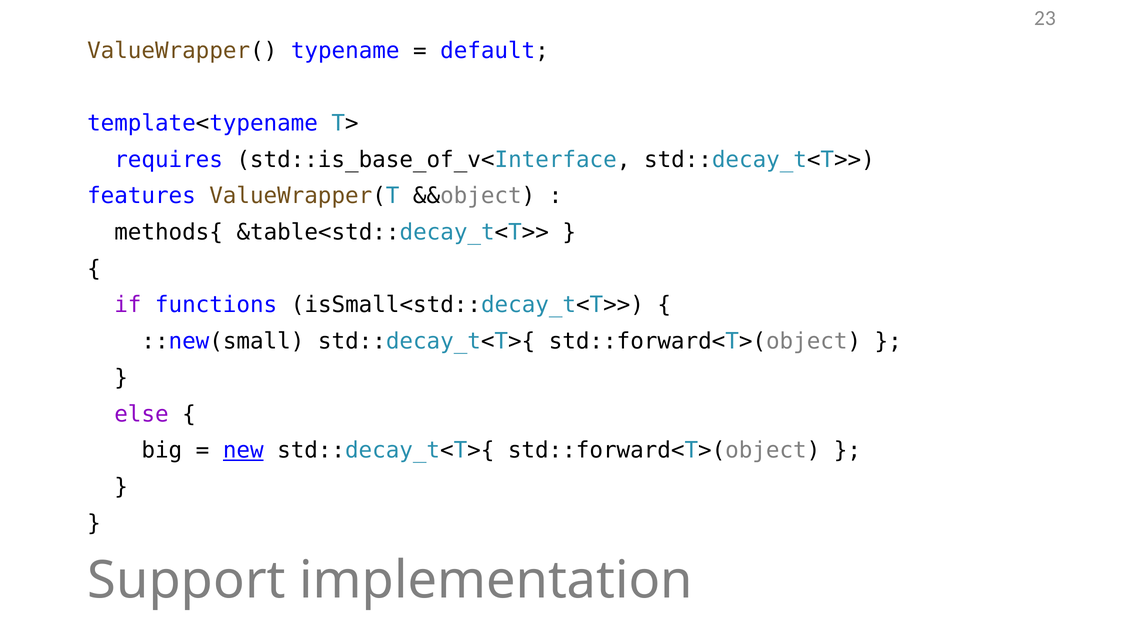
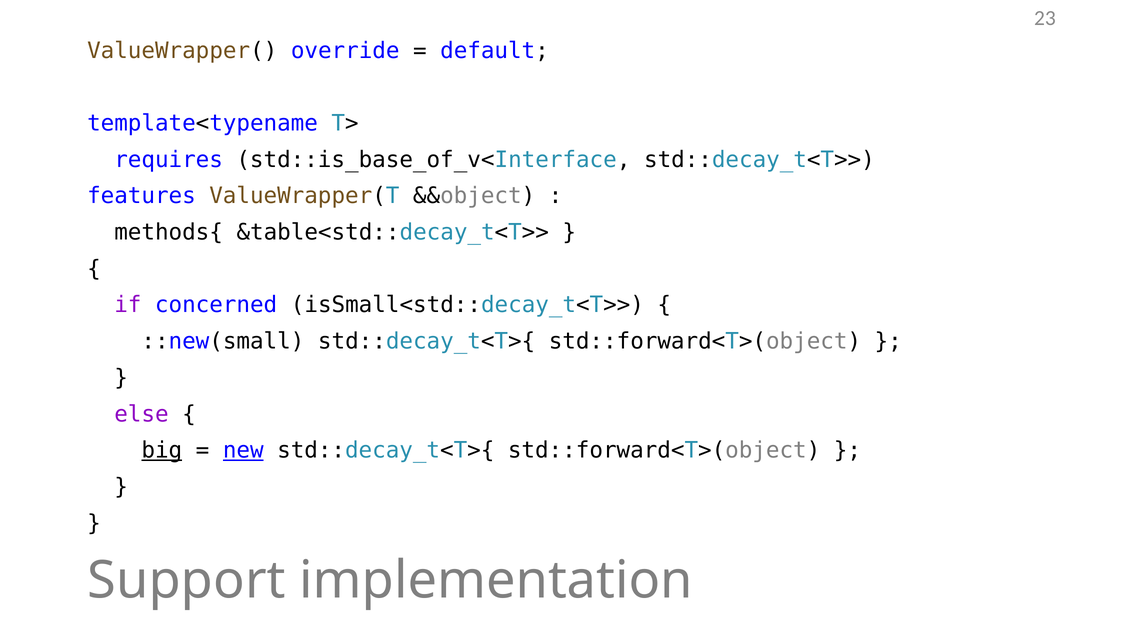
typename: typename -> override
functions: functions -> concerned
big underline: none -> present
